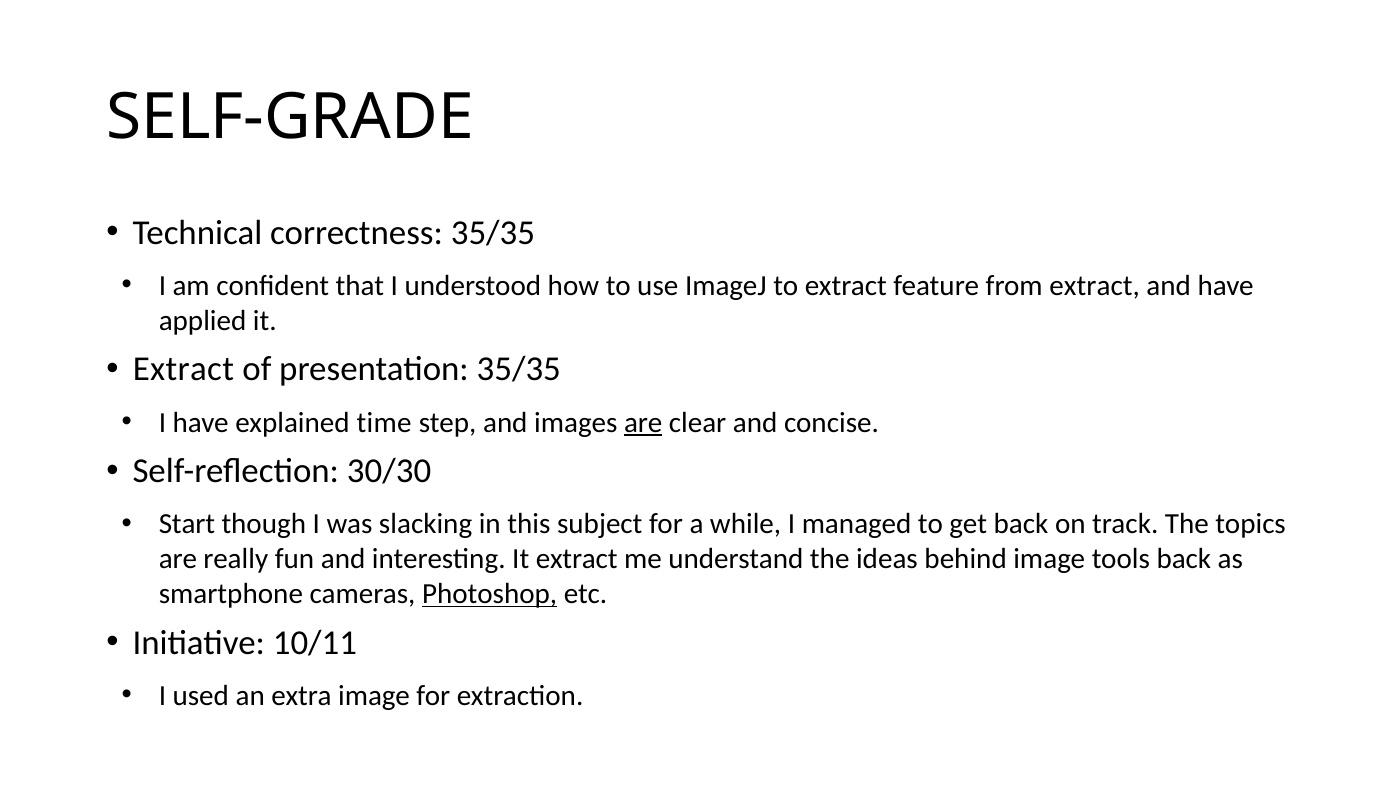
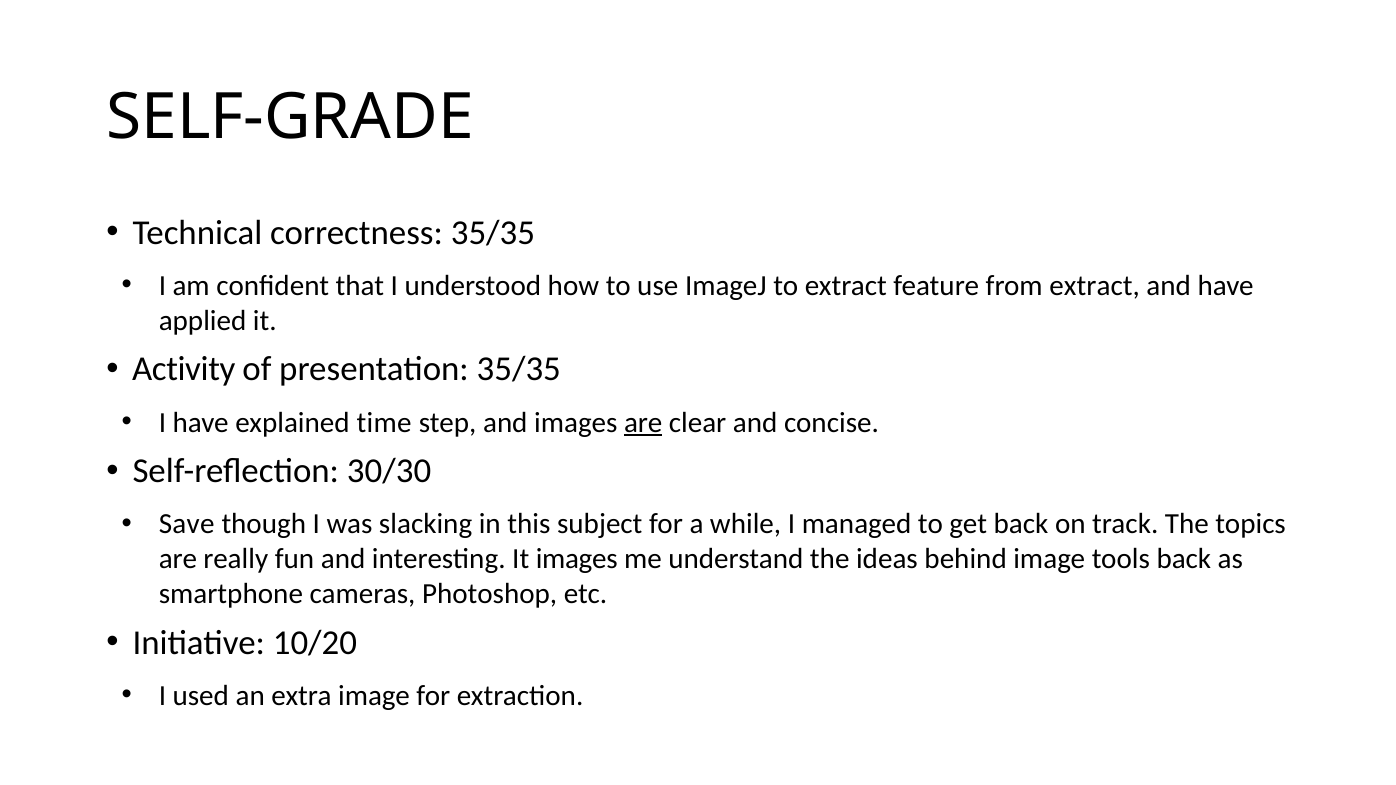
Extract at (183, 370): Extract -> Activity
Start: Start -> Save
It extract: extract -> images
Photoshop underline: present -> none
10/11: 10/11 -> 10/20
